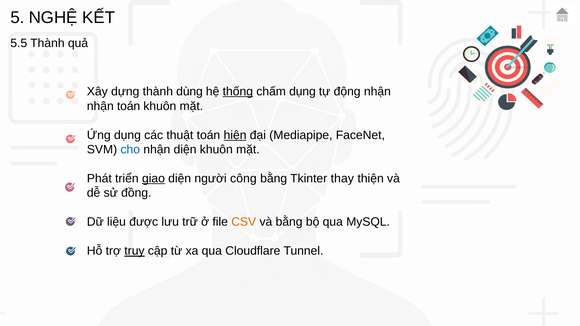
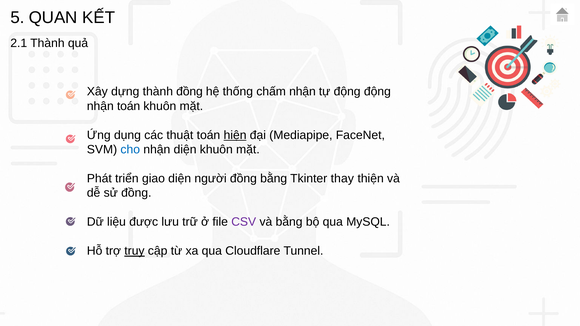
NGHỆ: NGHỆ -> QUAN
5.5: 5.5 -> 2.1
thành dùng: dùng -> đồng
thống underline: present -> none
chấm dụng: dụng -> nhận
động nhận: nhận -> động
giao underline: present -> none
người công: công -> đồng
CSV colour: orange -> purple
